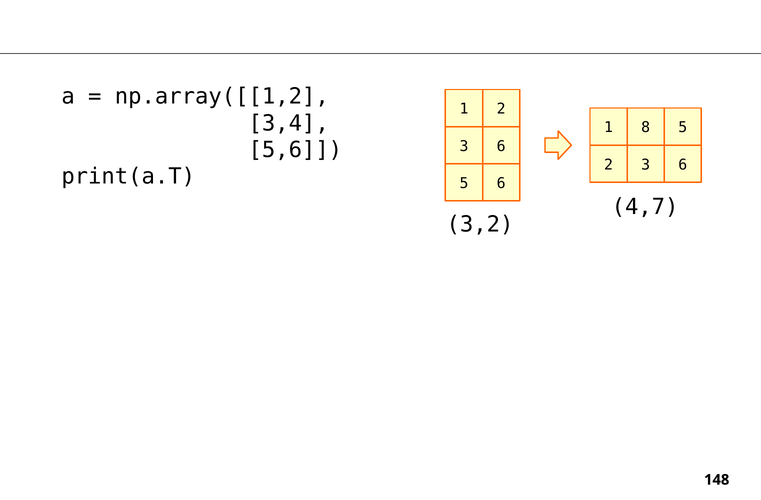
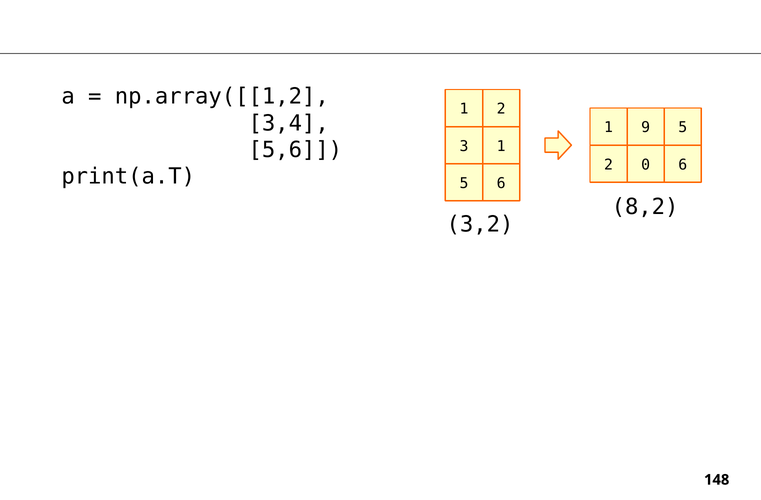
8: 8 -> 9
3 6: 6 -> 1
3 at (646, 165): 3 -> 0
4,7: 4,7 -> 8,2
